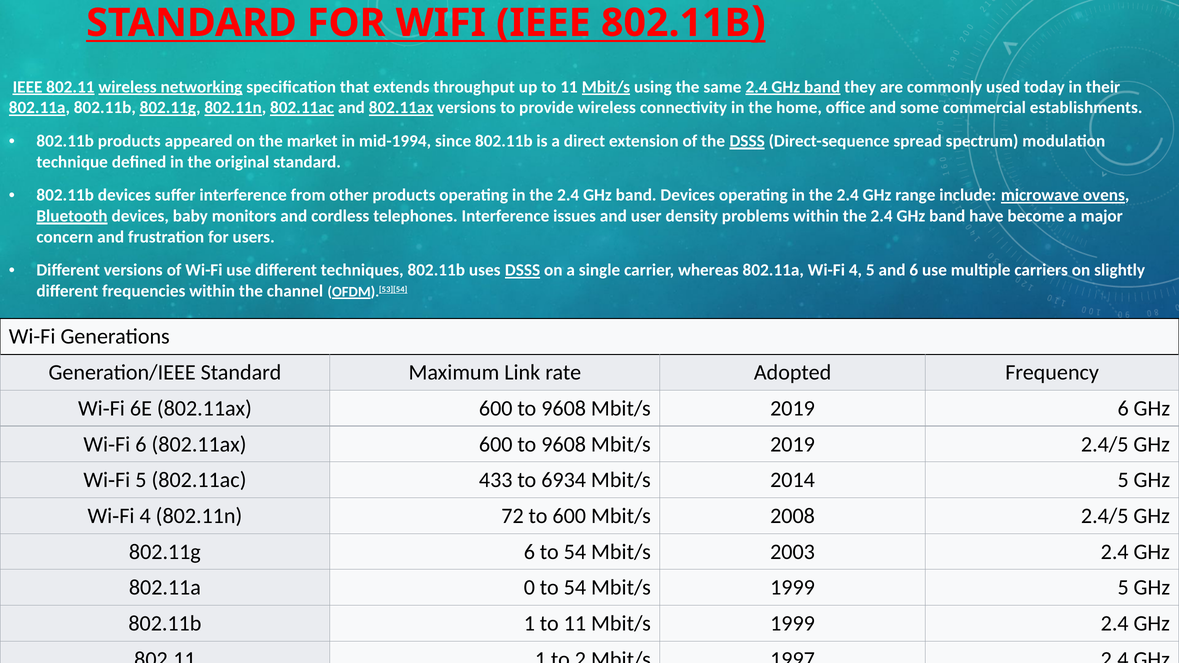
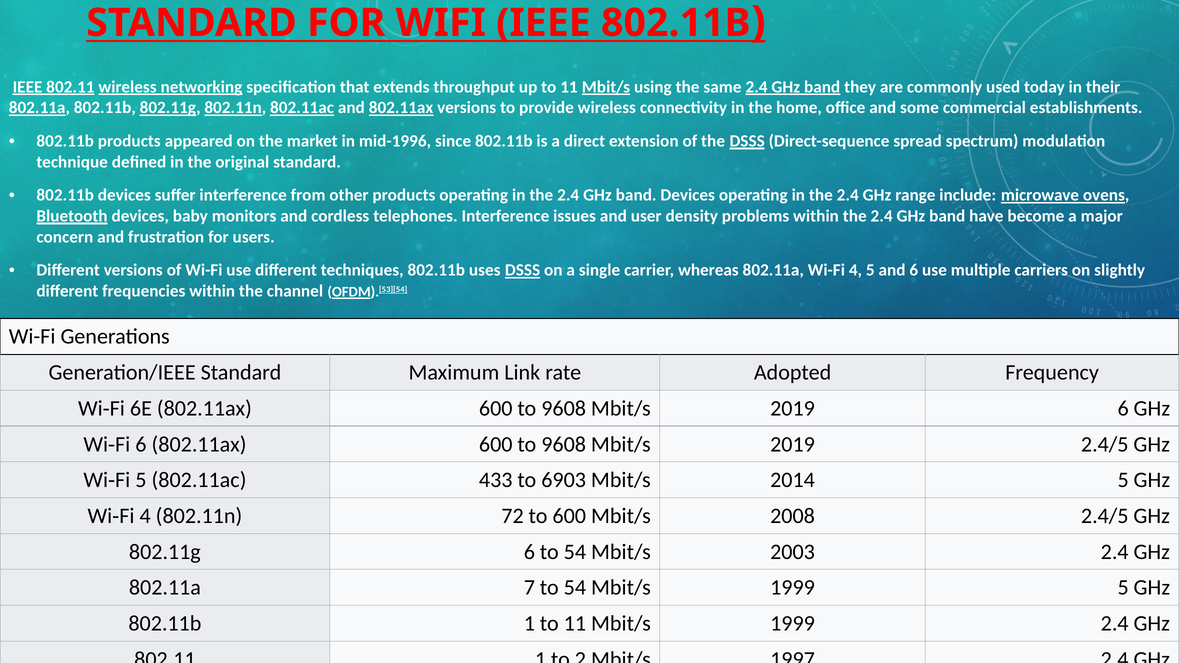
mid-1994: mid-1994 -> mid-1996
6934: 6934 -> 6903
0: 0 -> 7
